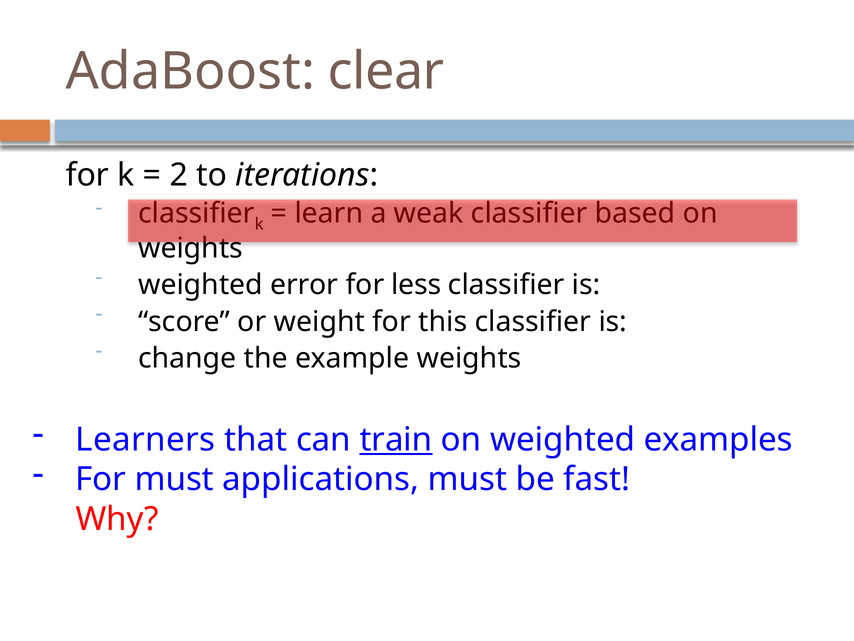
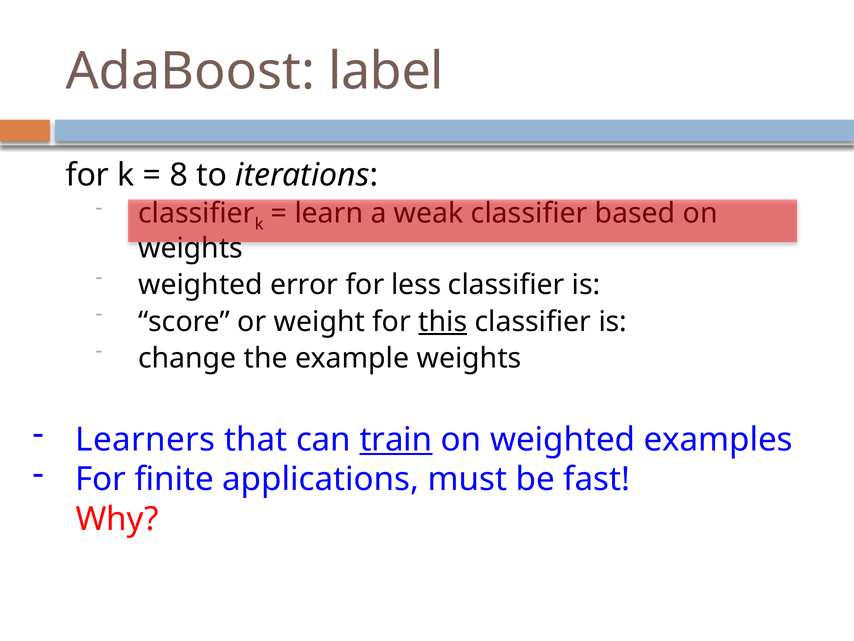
clear: clear -> label
2: 2 -> 8
this underline: none -> present
For must: must -> finite
